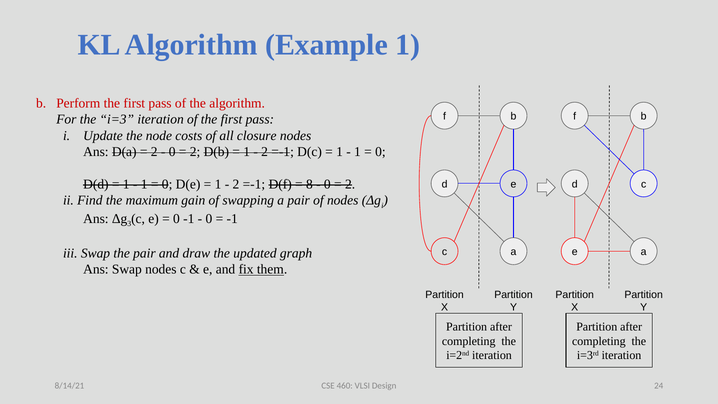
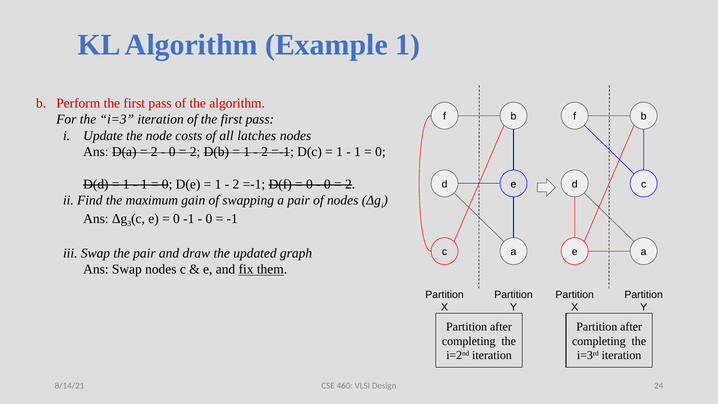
closure: closure -> latches
8 at (309, 184): 8 -> 0
